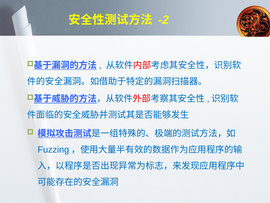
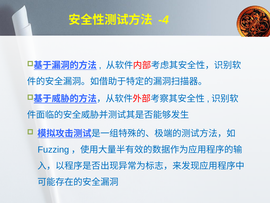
-2: -2 -> -4
